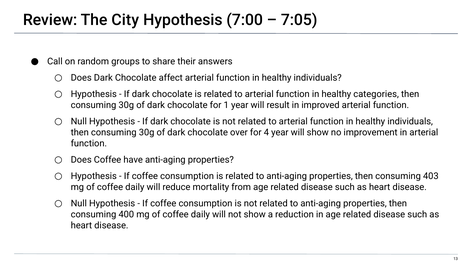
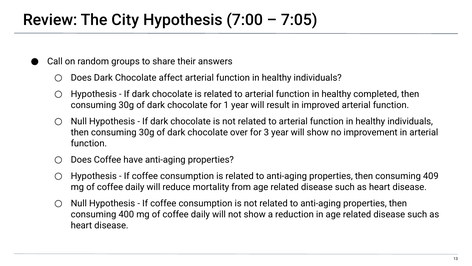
categories: categories -> completed
4: 4 -> 3
403: 403 -> 409
